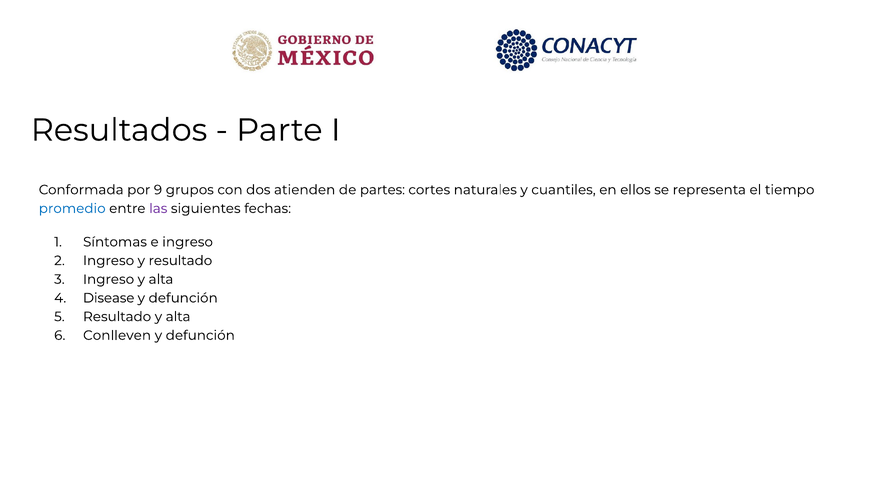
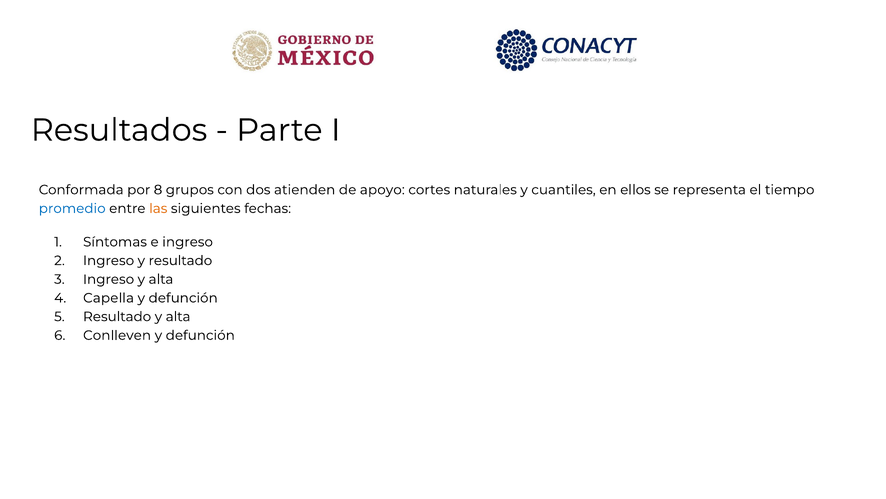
9: 9 -> 8
partes: partes -> apoyo
las colour: purple -> orange
Disease: Disease -> Capella
